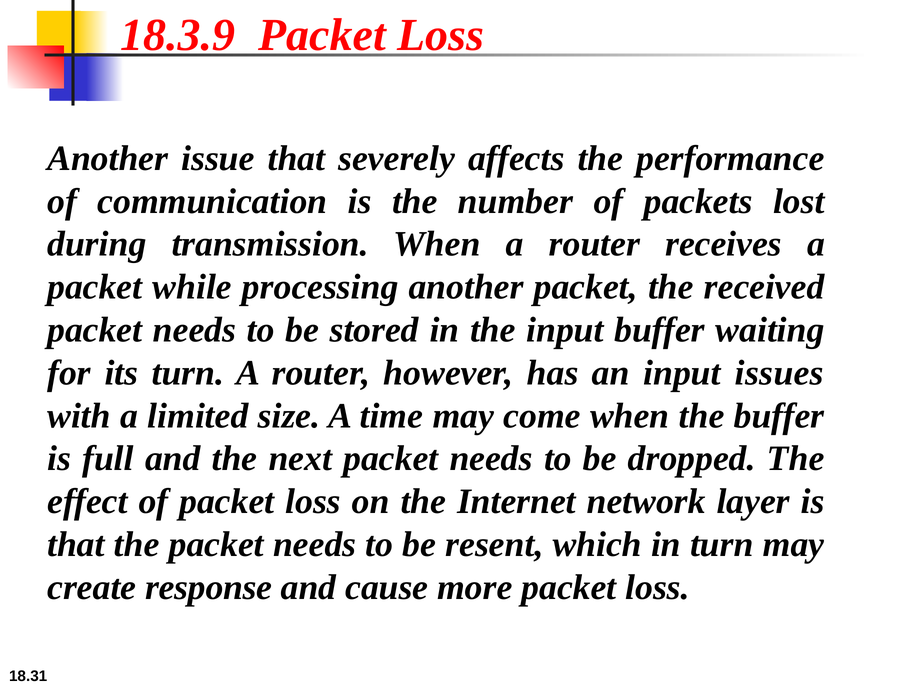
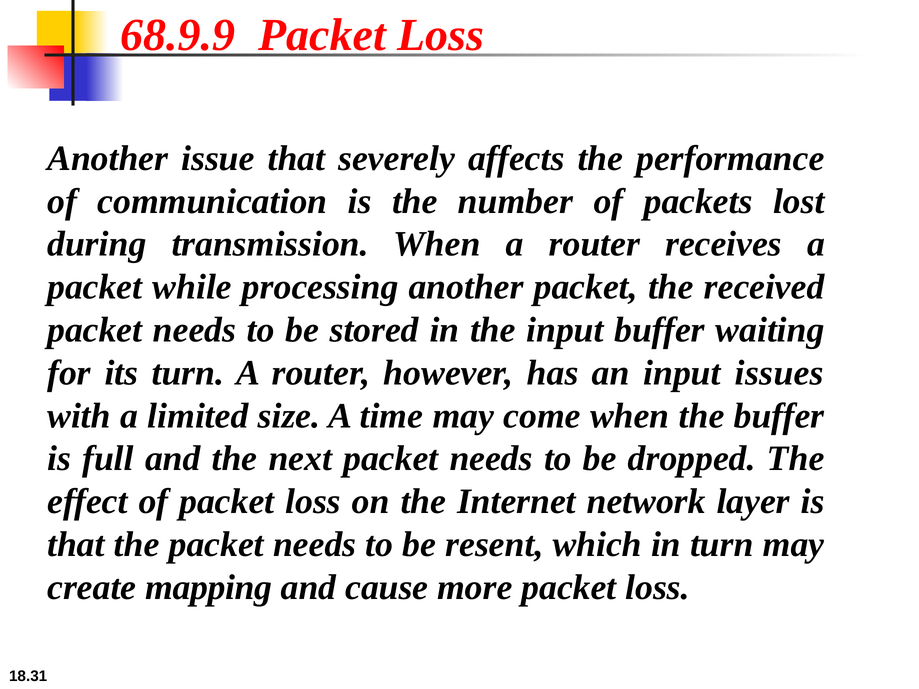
18.3.9: 18.3.9 -> 68.9.9
response: response -> mapping
